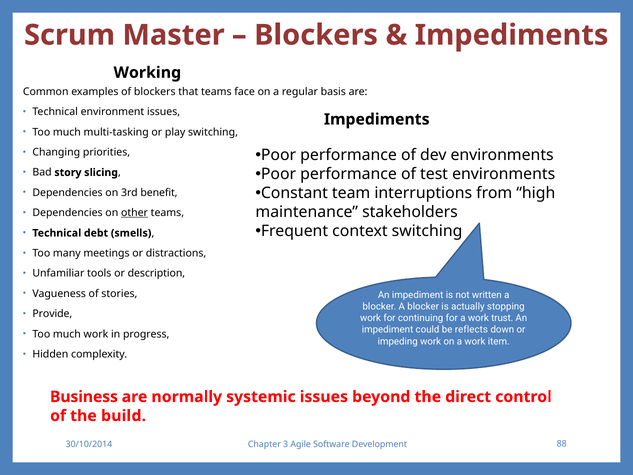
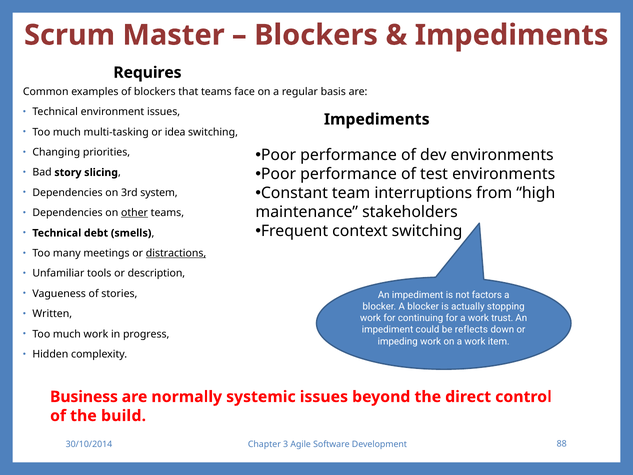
Working: Working -> Requires
play: play -> idea
benefit: benefit -> system
distractions underline: none -> present
written: written -> factors
Provide: Provide -> Written
